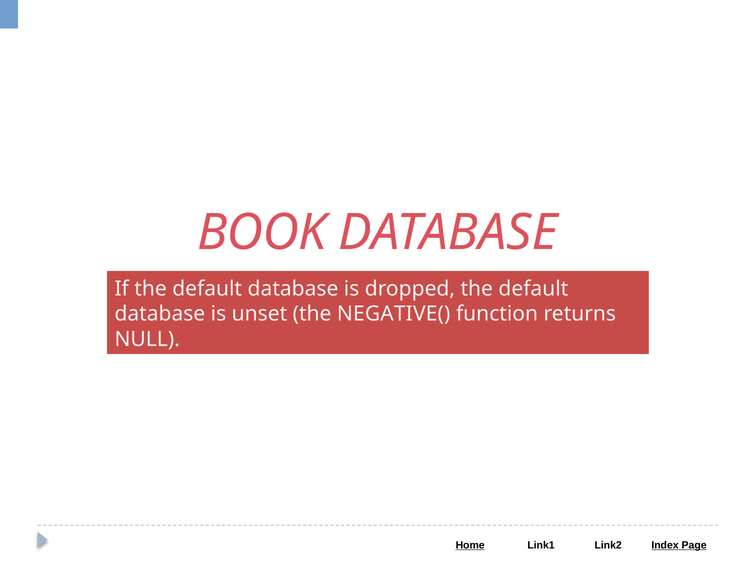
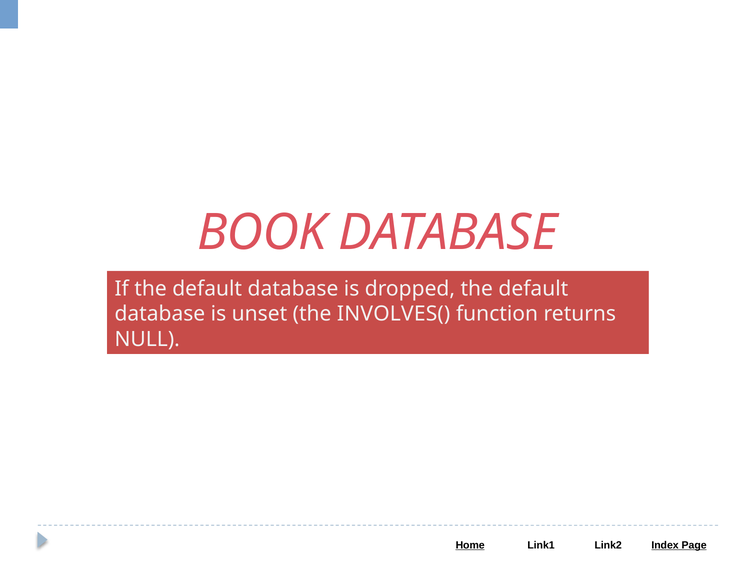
NEGATIVE(: NEGATIVE( -> INVOLVES(
